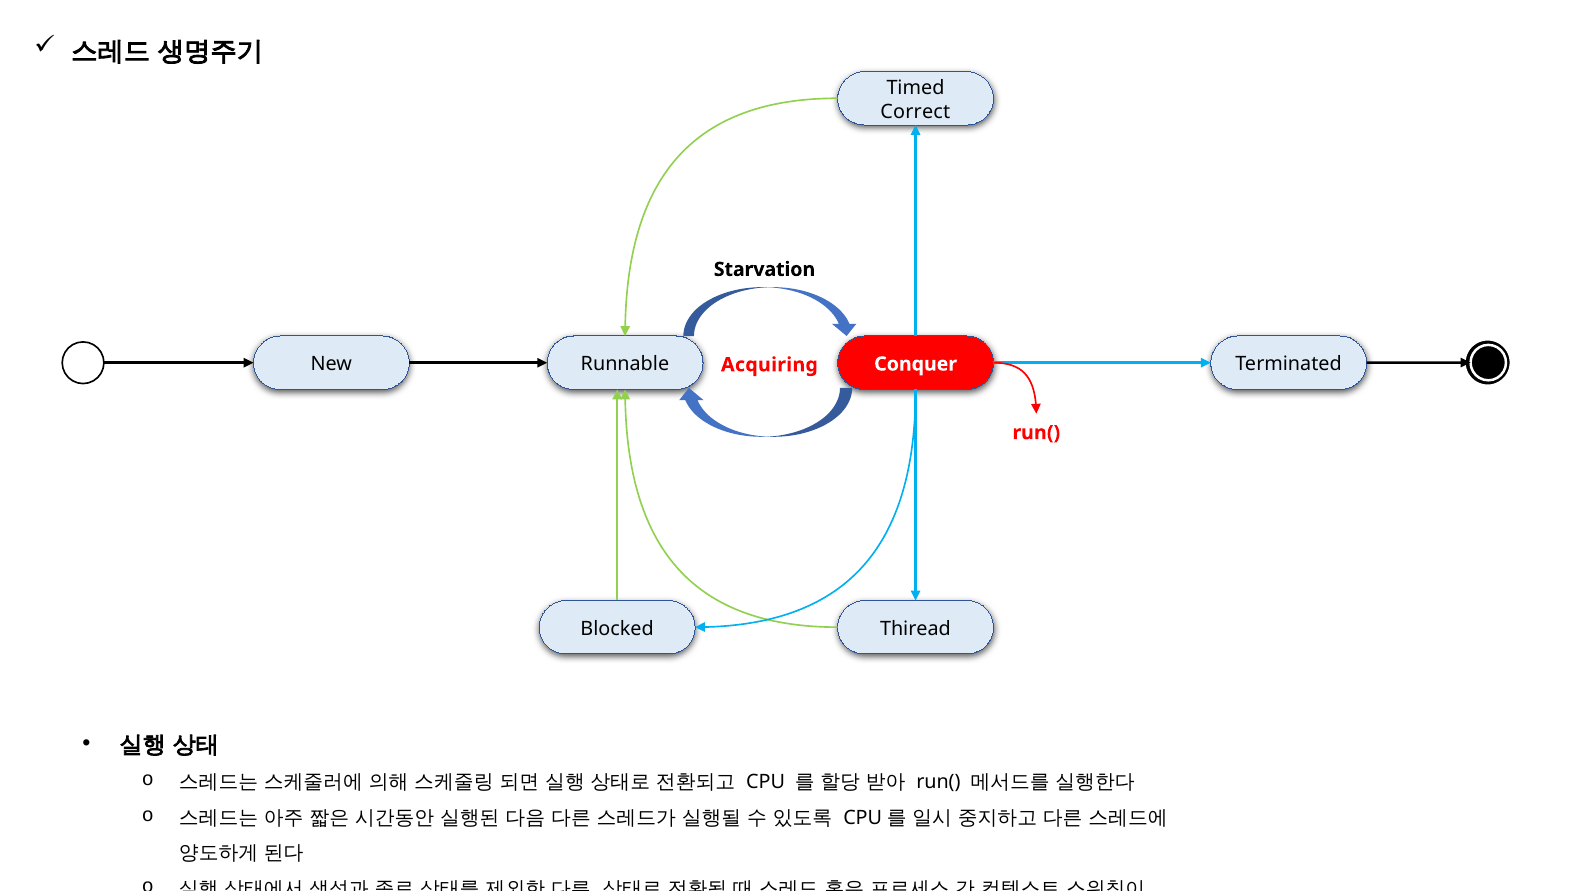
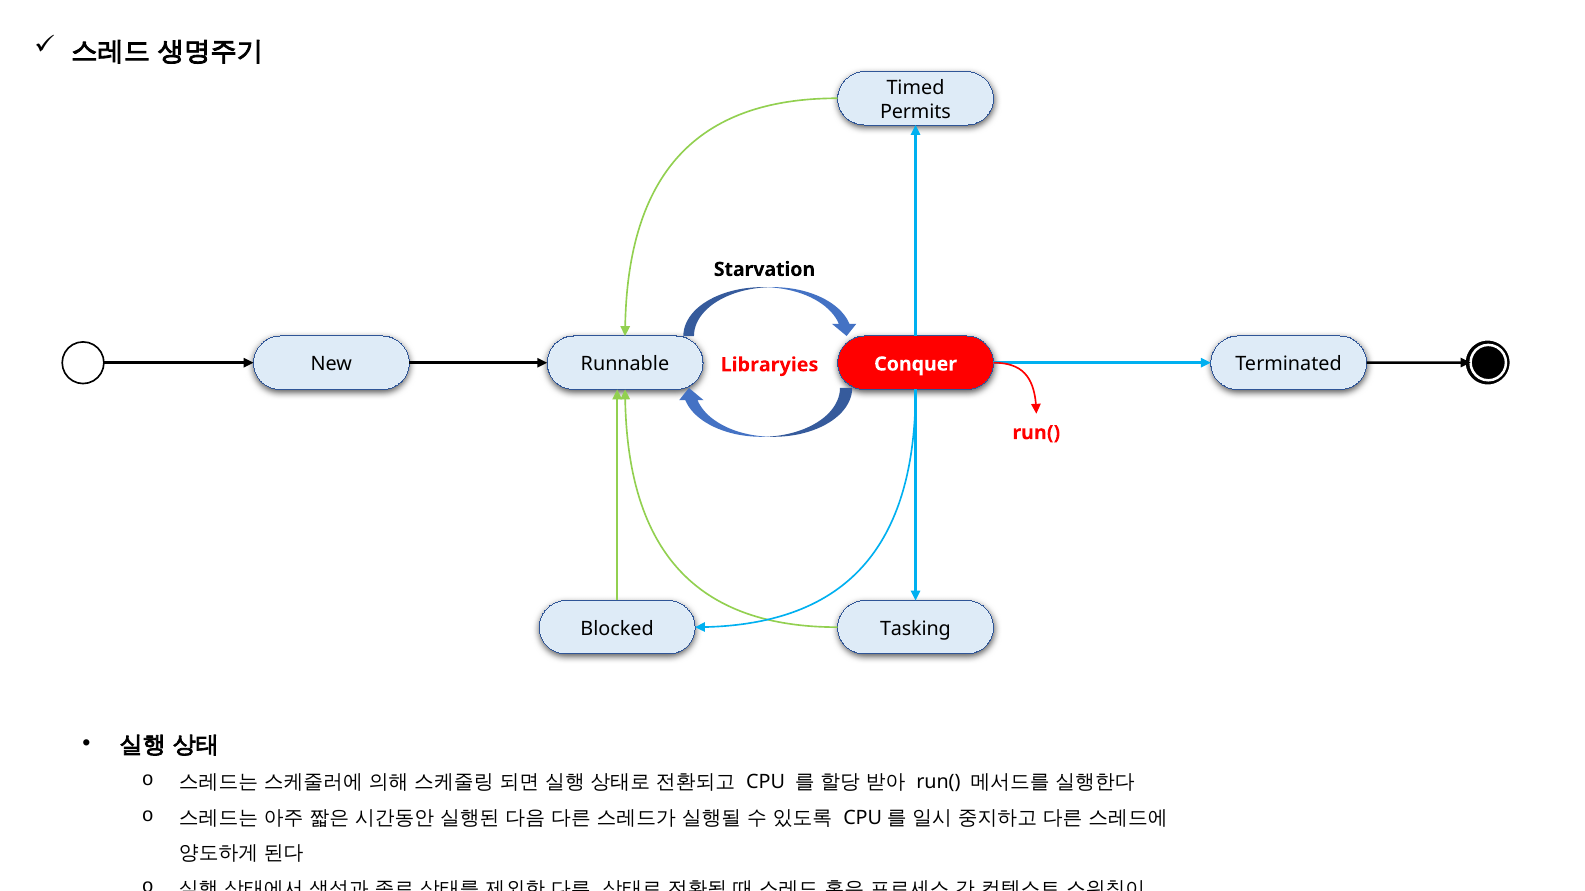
Correct: Correct -> Permits
Acquiring: Acquiring -> Libraryies
Thiread: Thiread -> Tasking
